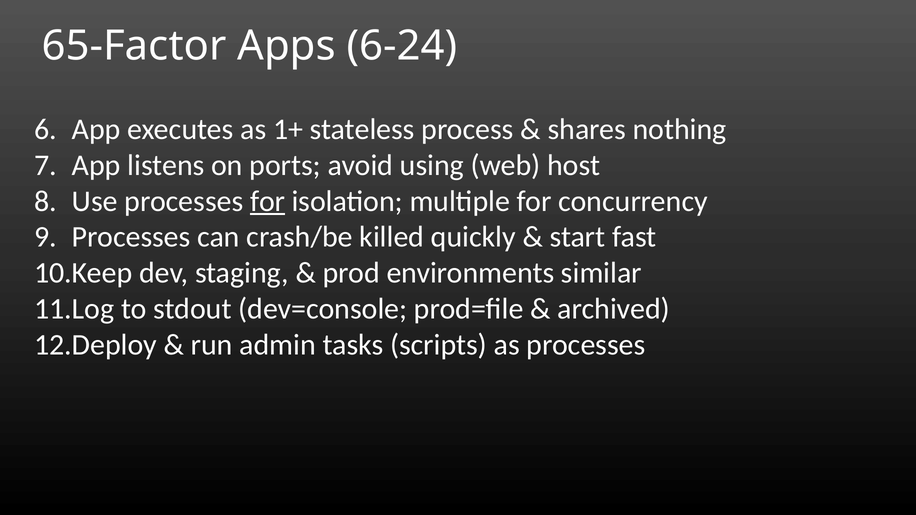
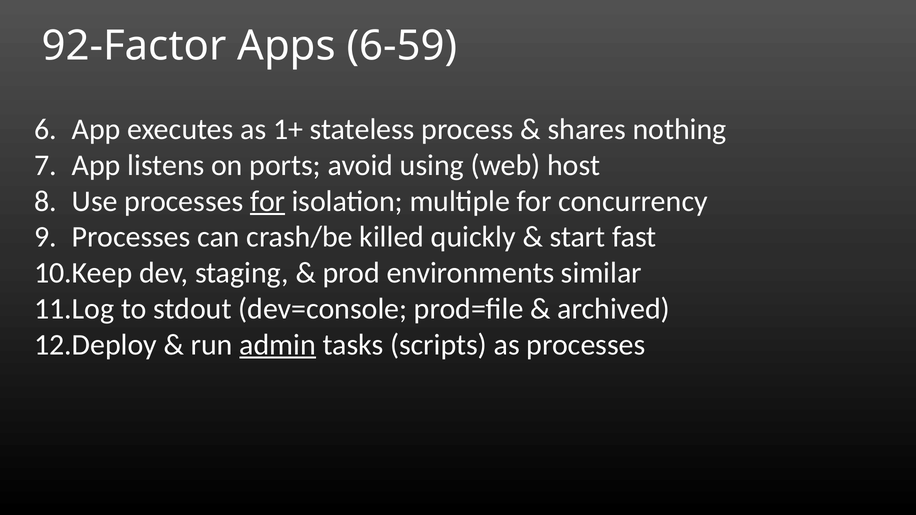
65-Factor: 65-Factor -> 92-Factor
6-24: 6-24 -> 6-59
admin underline: none -> present
